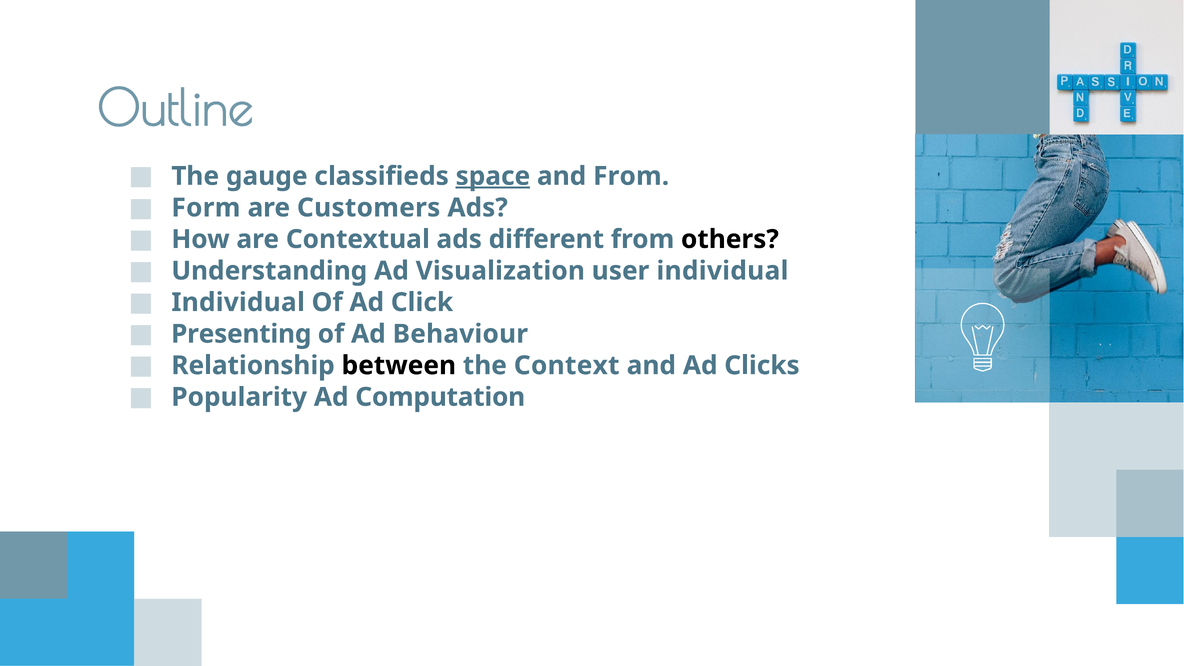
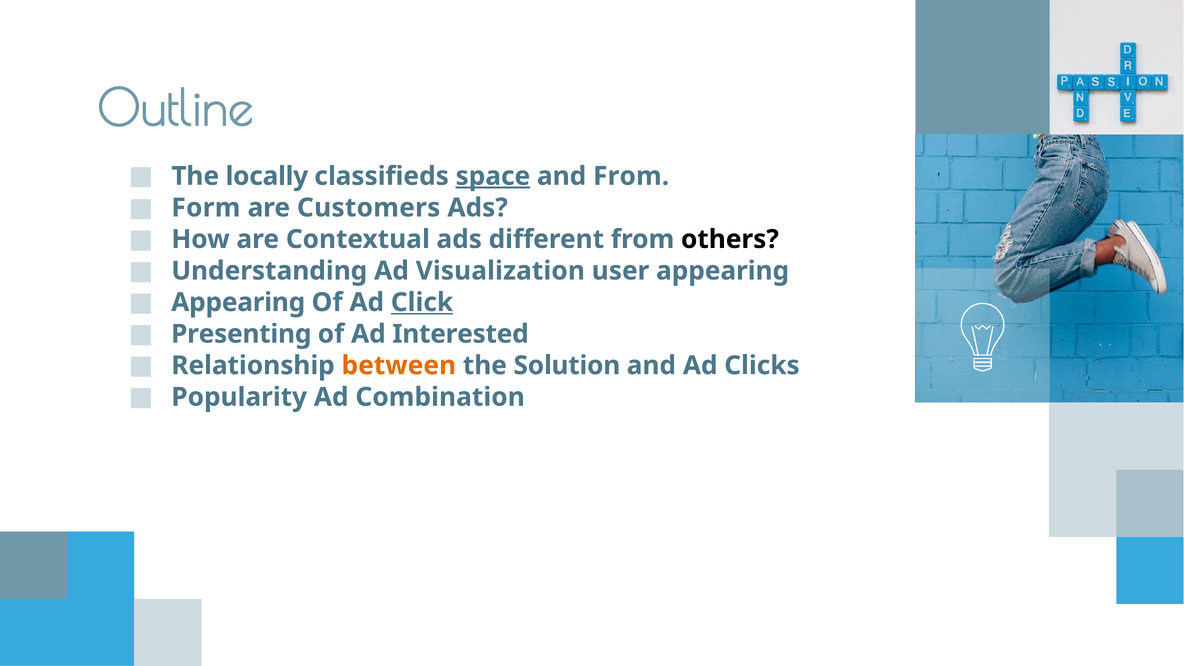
gauge: gauge -> locally
user individual: individual -> appearing
Individual at (238, 302): Individual -> Appearing
Click underline: none -> present
Behaviour: Behaviour -> Interested
between colour: black -> orange
Context: Context -> Solution
Computation: Computation -> Combination
